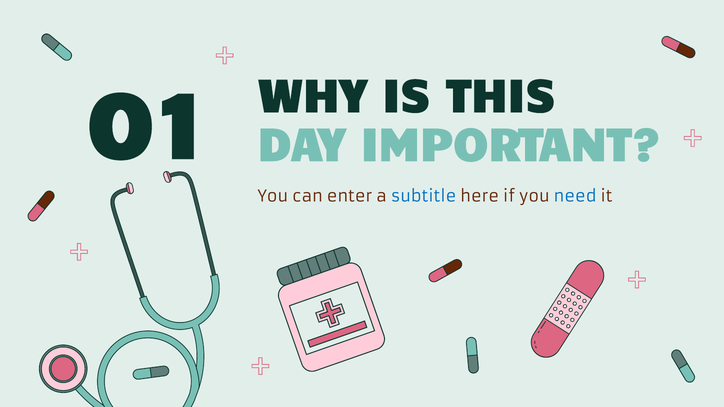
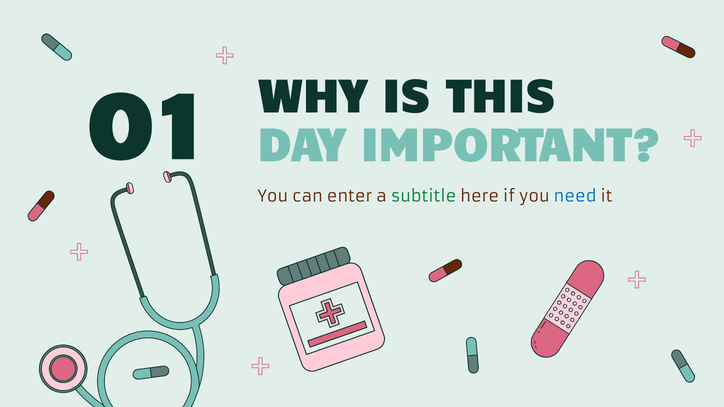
subtitle colour: blue -> green
